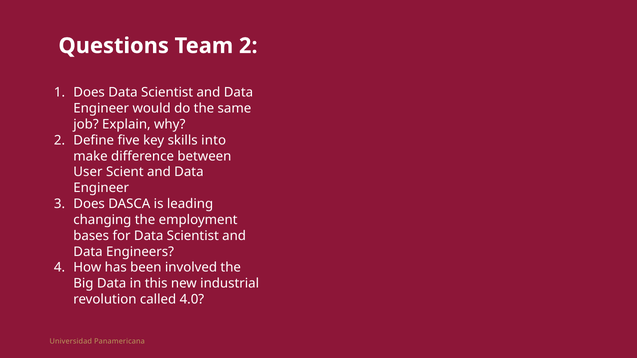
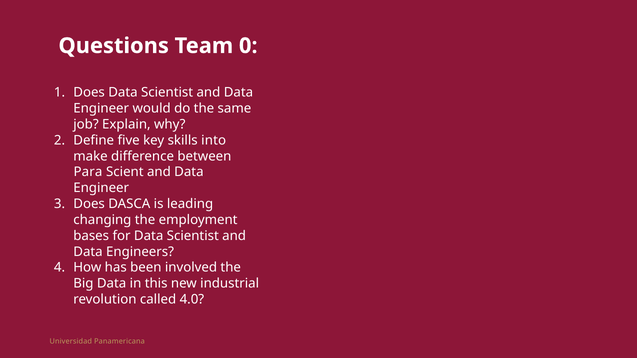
Team 2: 2 -> 0
User: User -> Para
